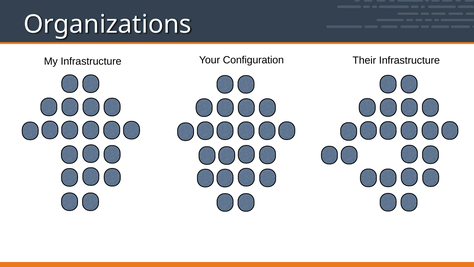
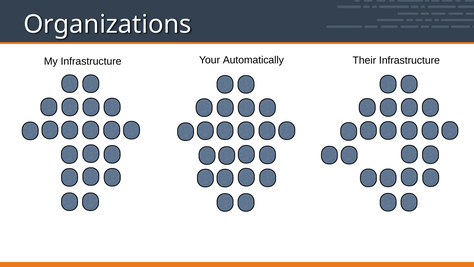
Configuration: Configuration -> Automatically
